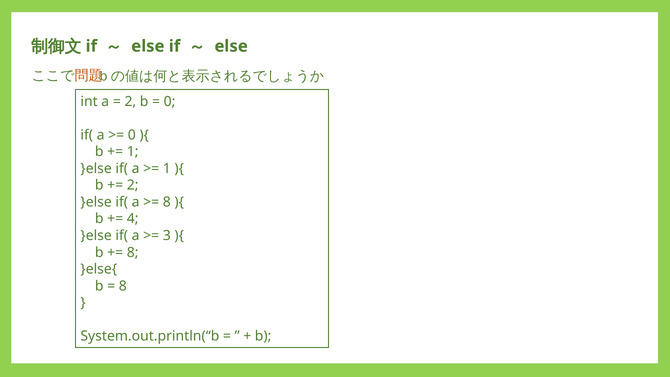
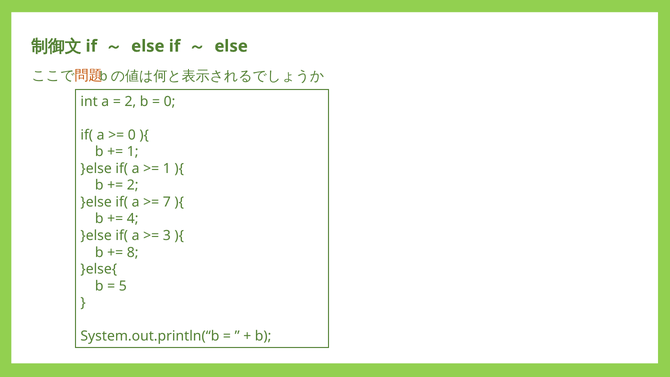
8 at (167, 202): 8 -> 7
8 at (123, 286): 8 -> 5
